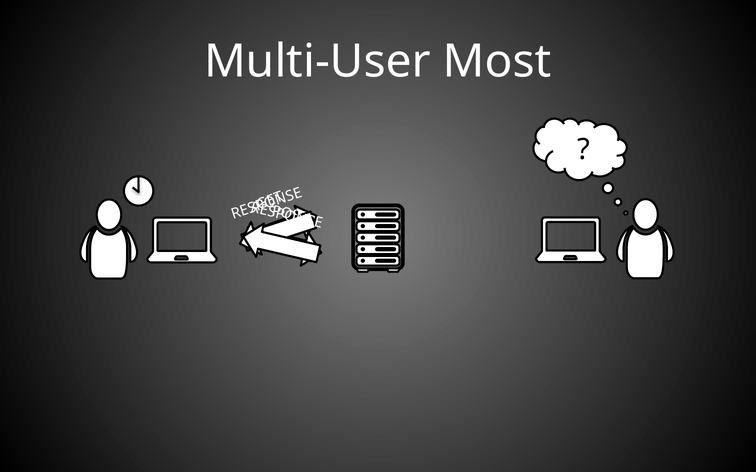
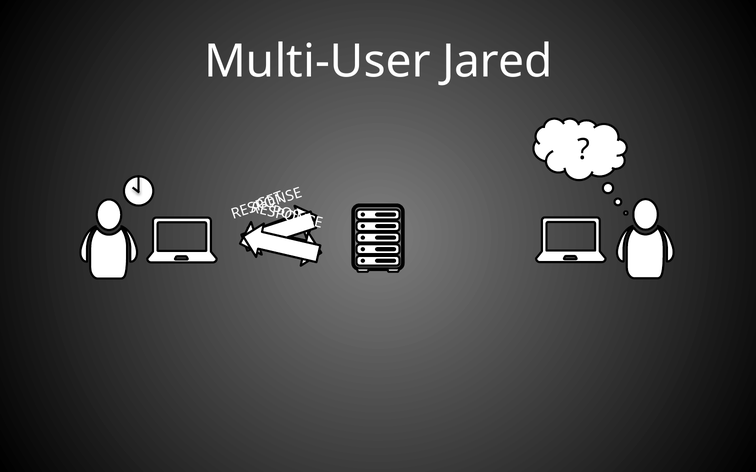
Most: Most -> Jared
